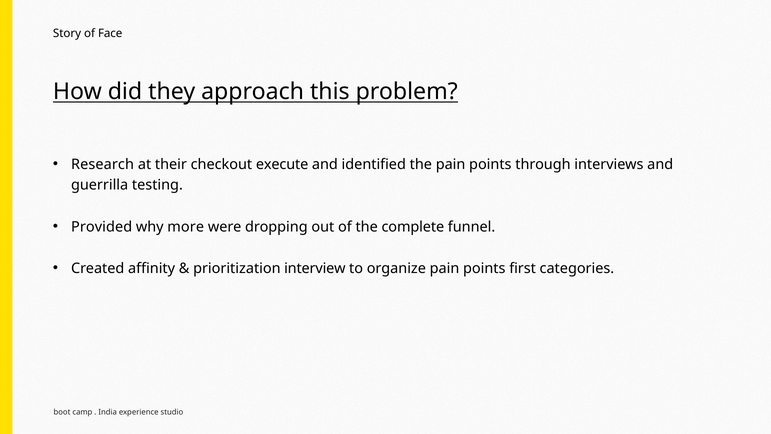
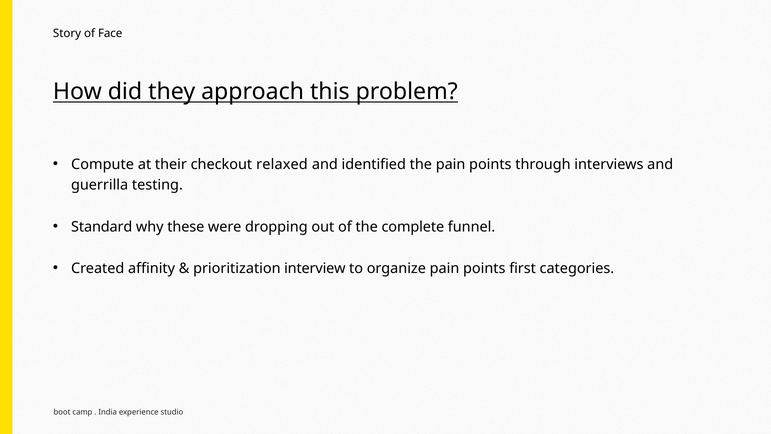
Research: Research -> Compute
execute: execute -> relaxed
Provided: Provided -> Standard
more: more -> these
